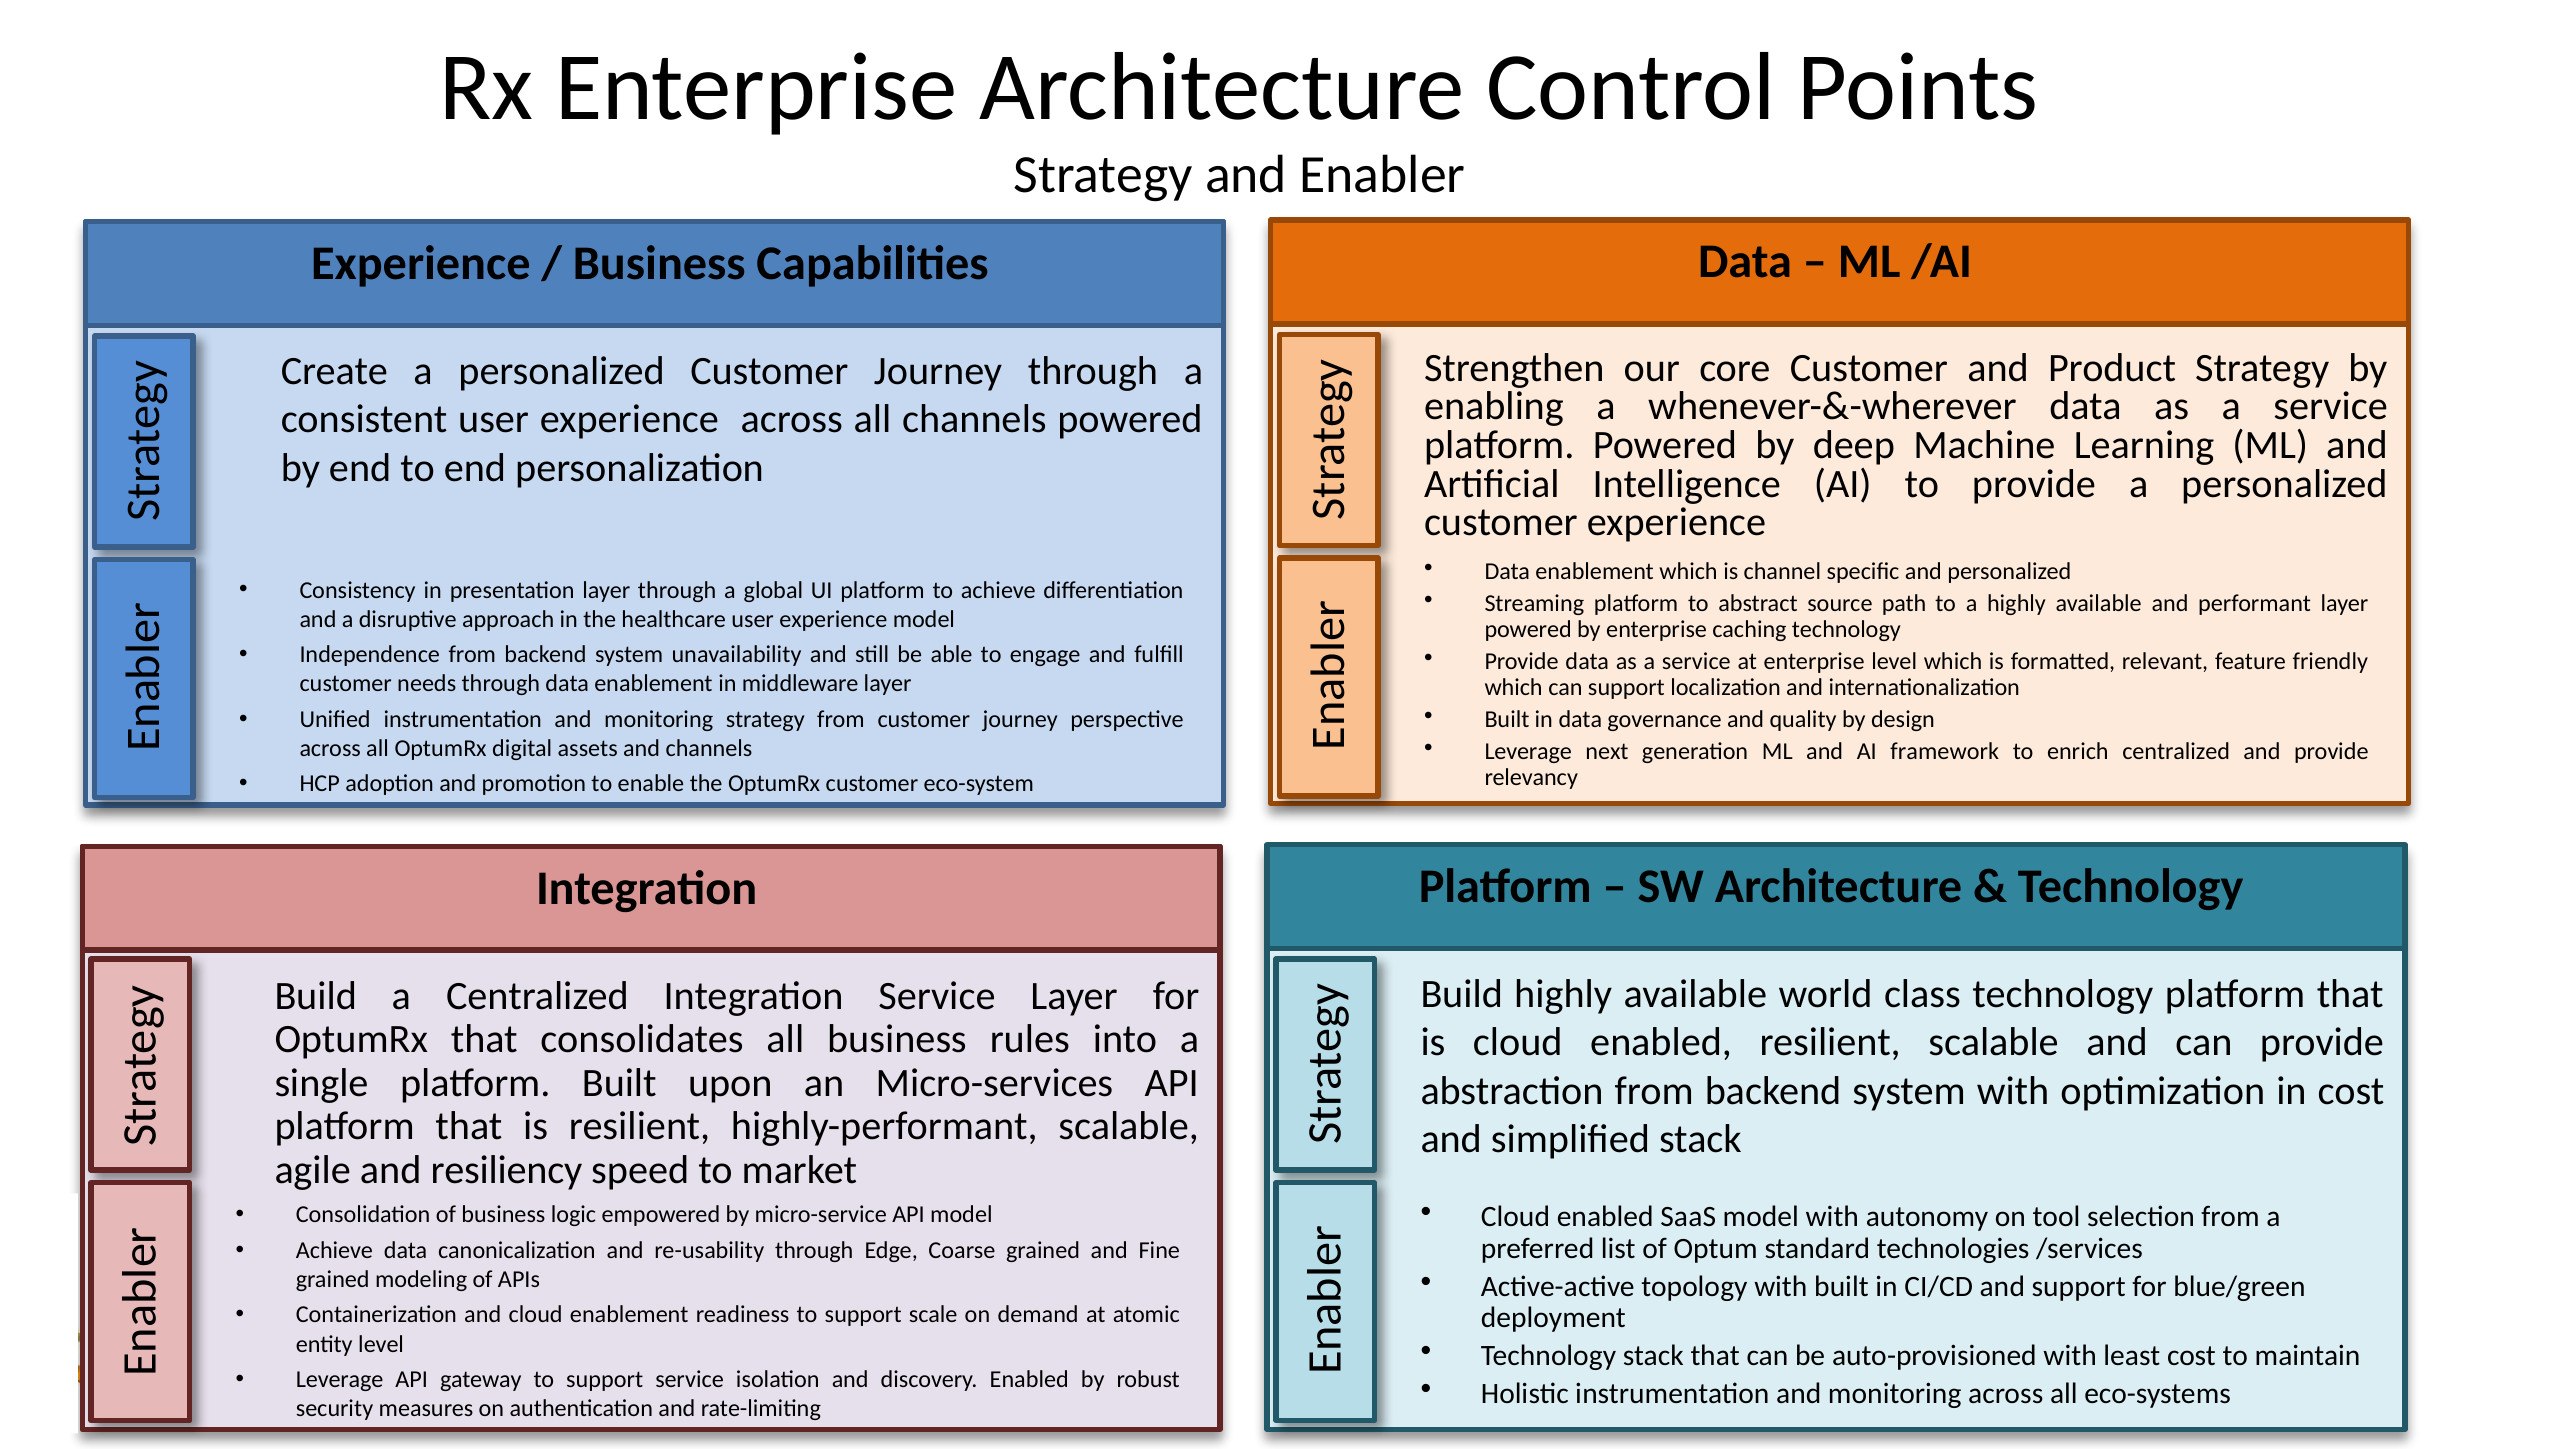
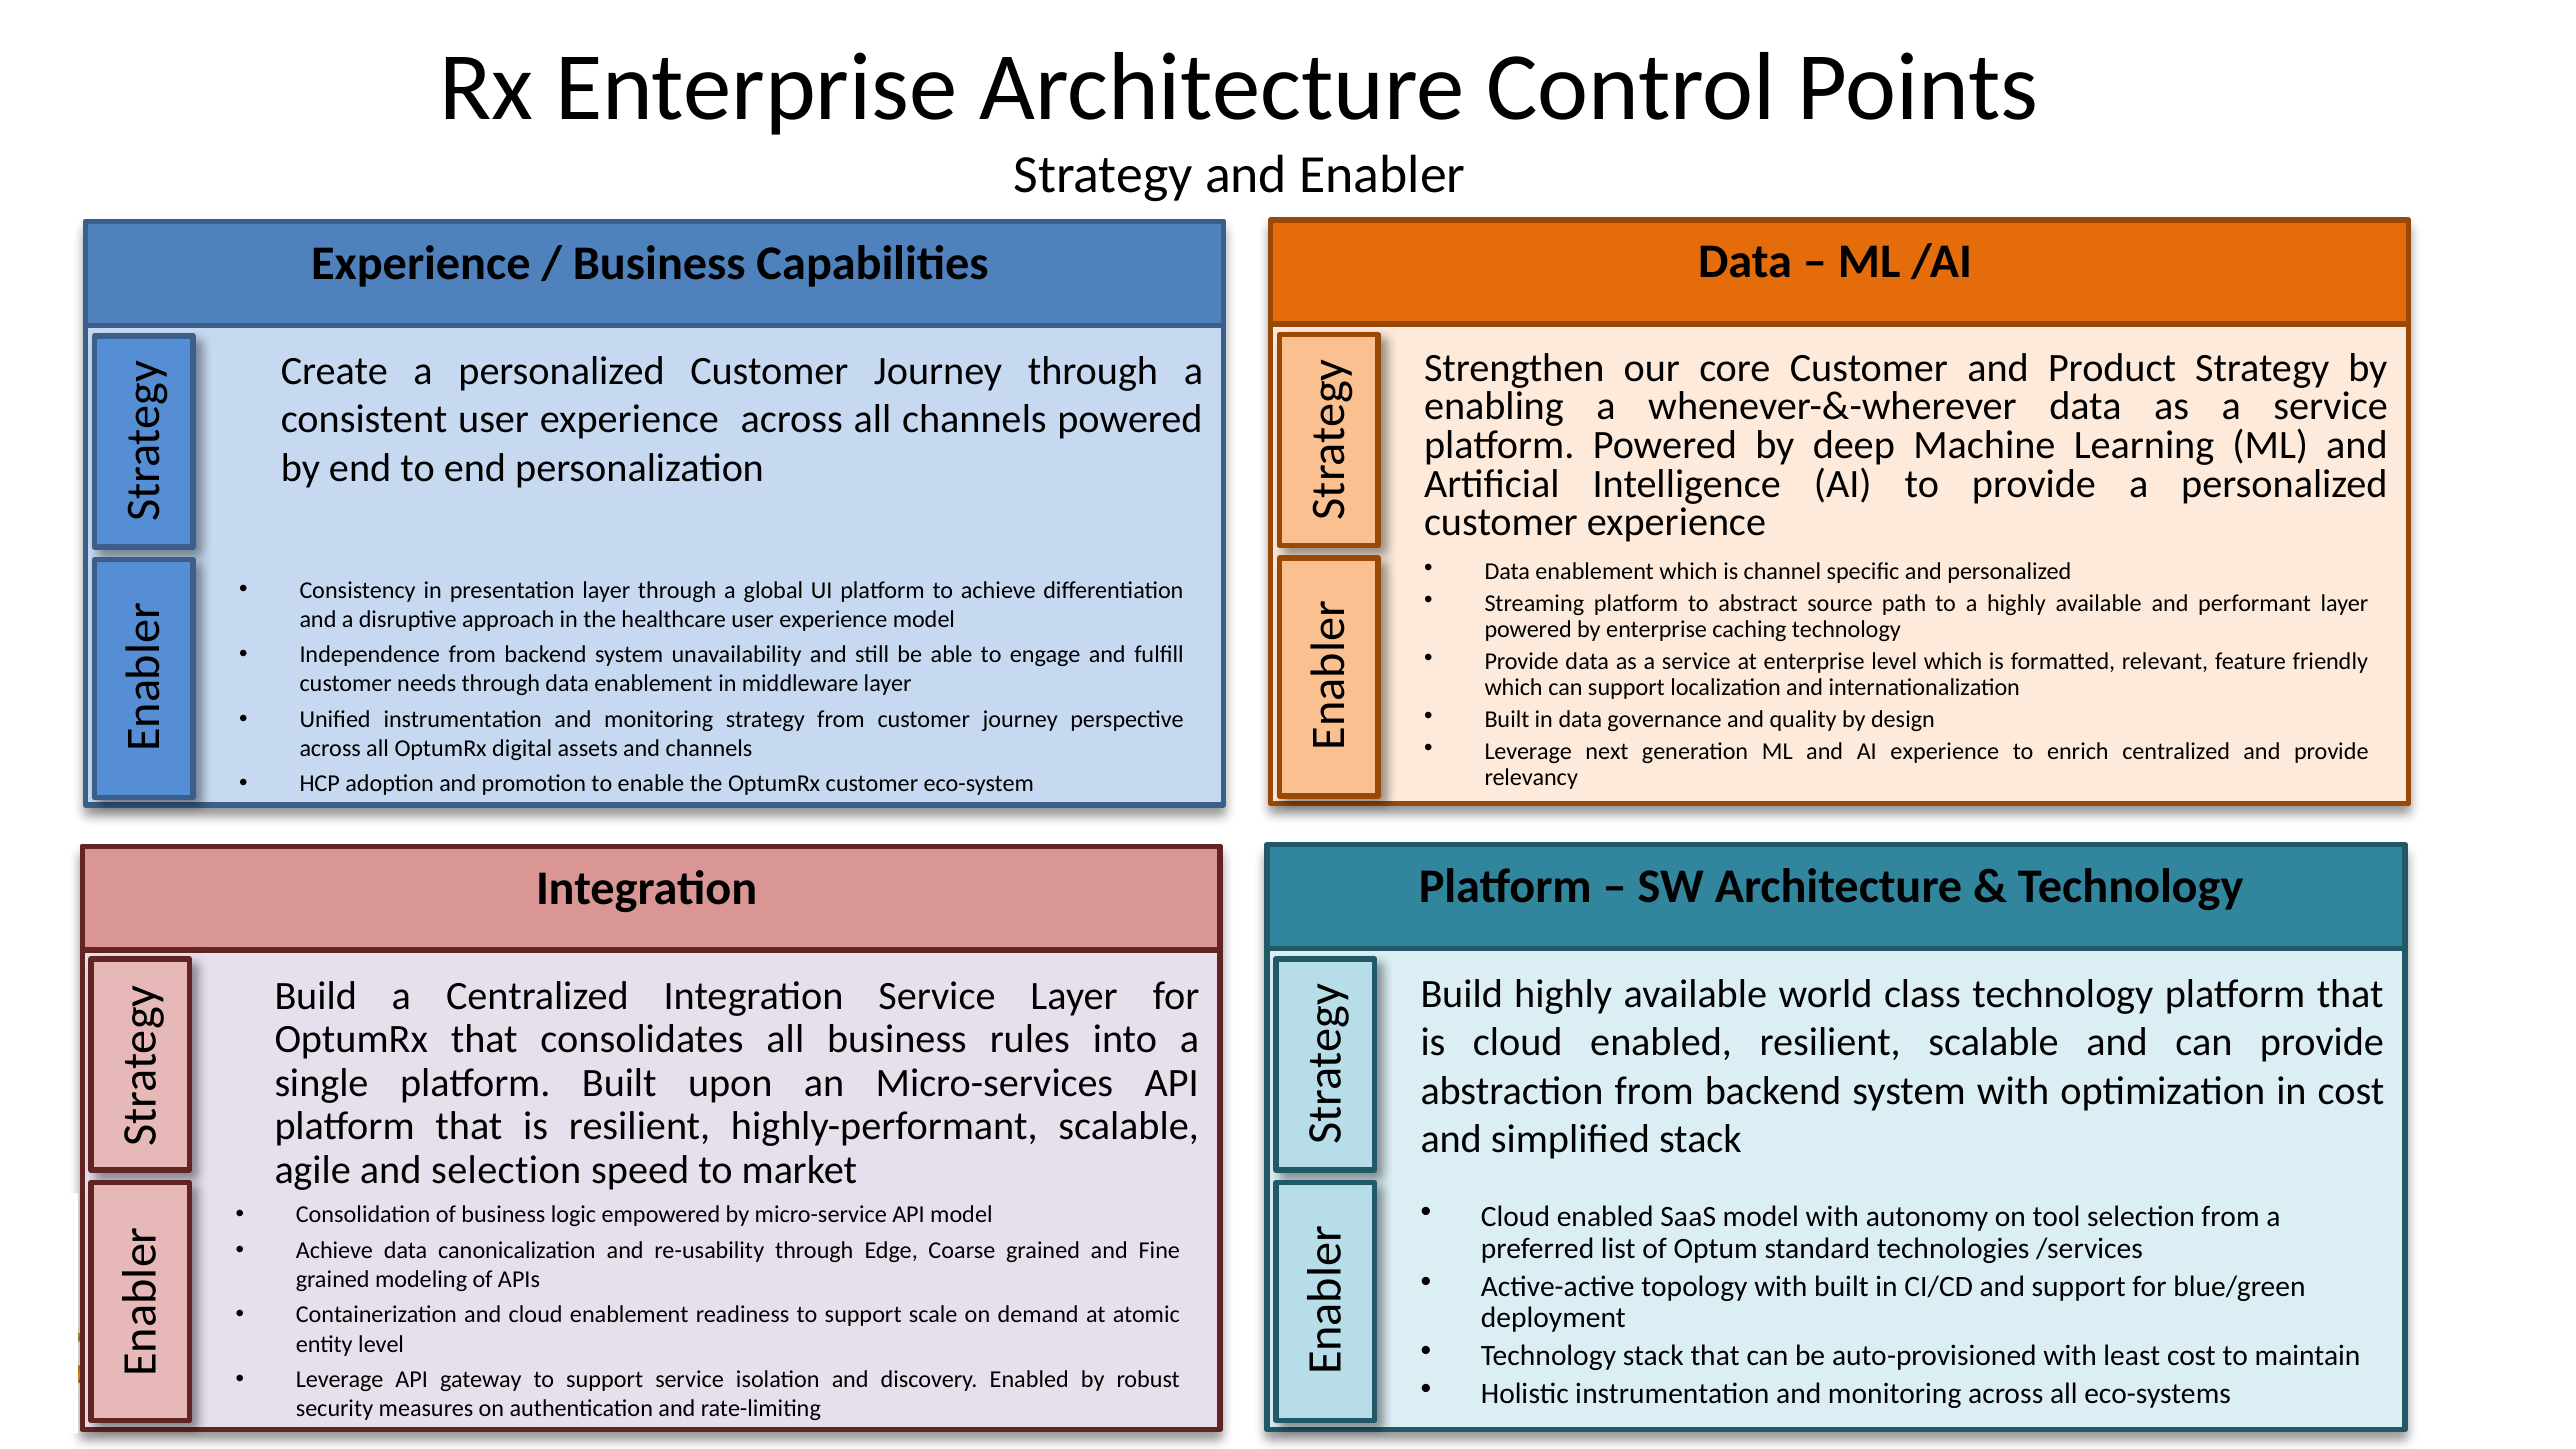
AI framework: framework -> experience
and resiliency: resiliency -> selection
